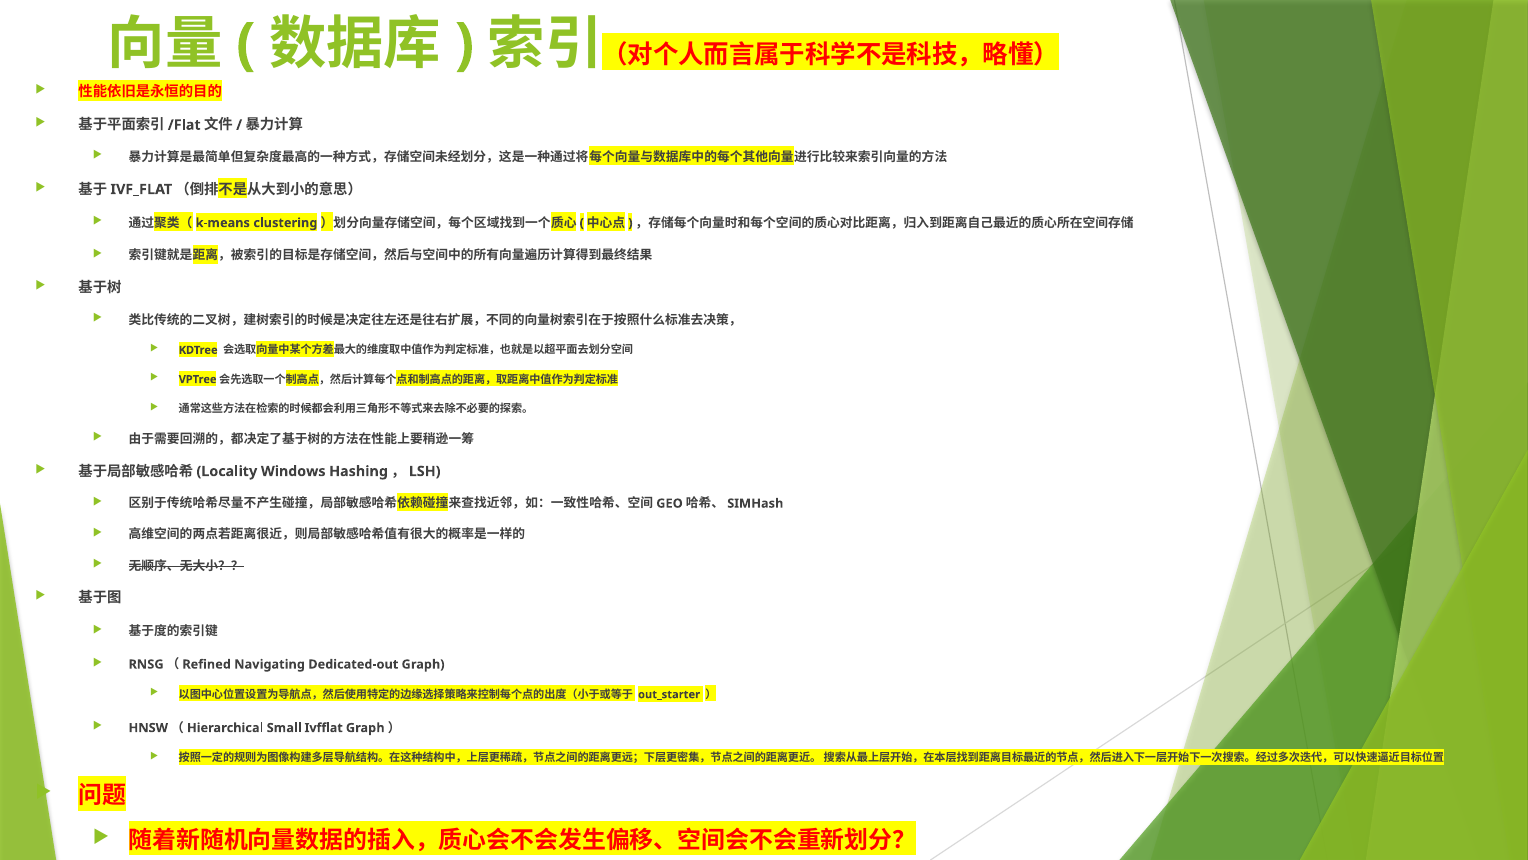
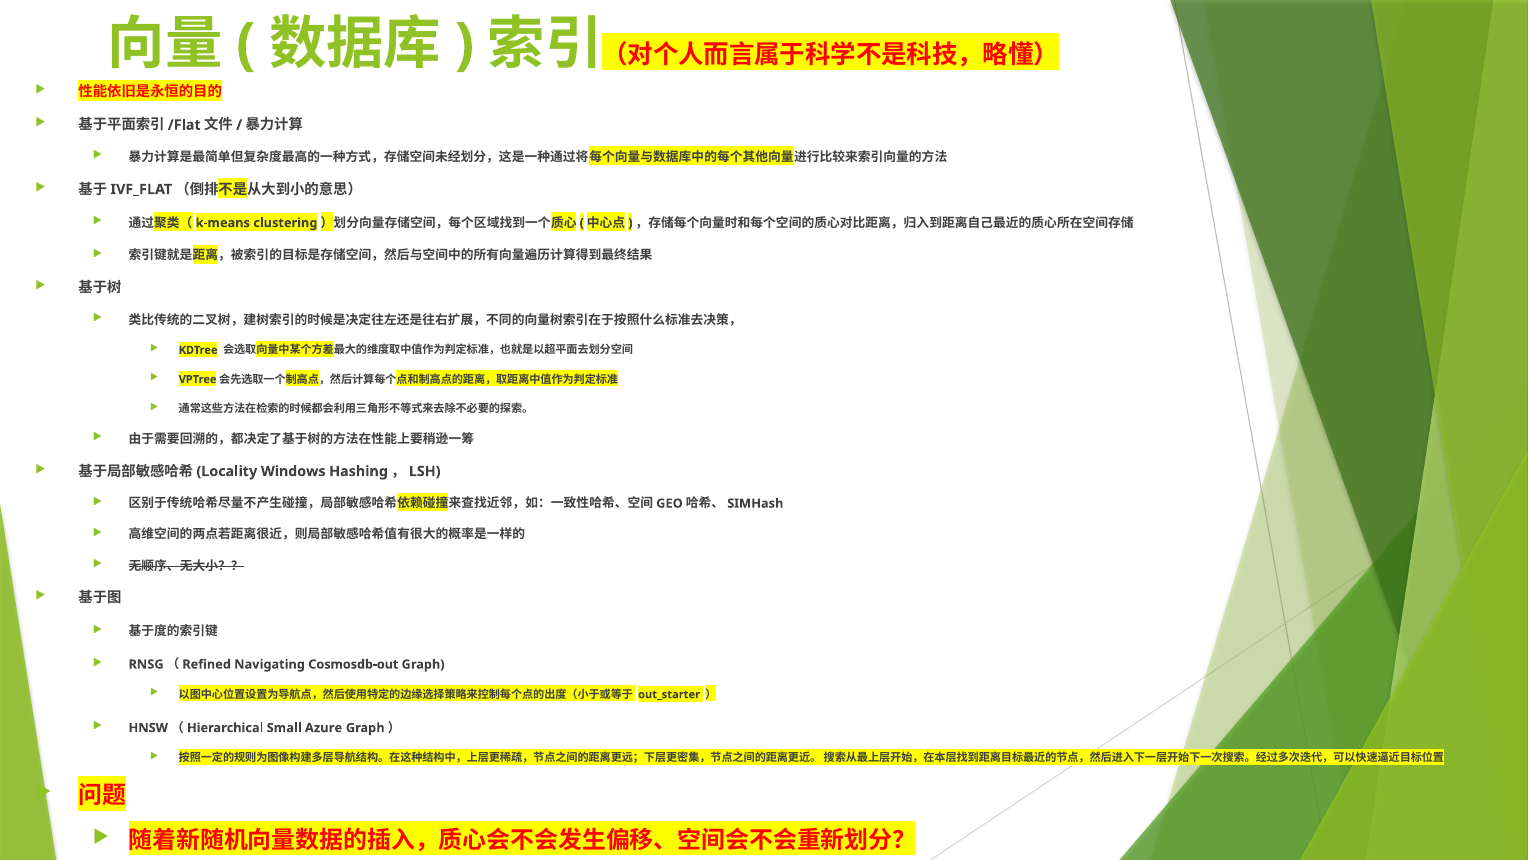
Dedicated-out: Dedicated-out -> Cosmosdb-out
Ivfflat: Ivfflat -> Azure
